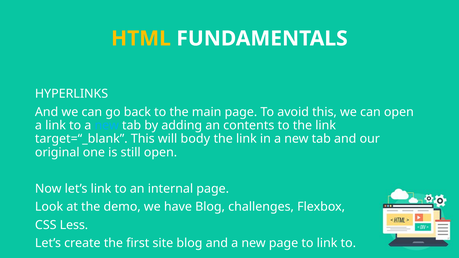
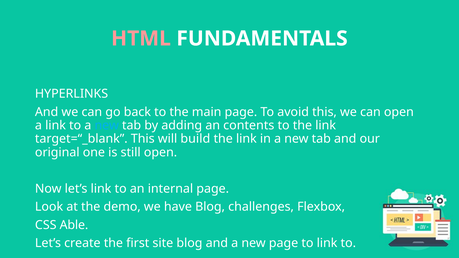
HTML colour: yellow -> pink
body: body -> build
Less: Less -> Able
